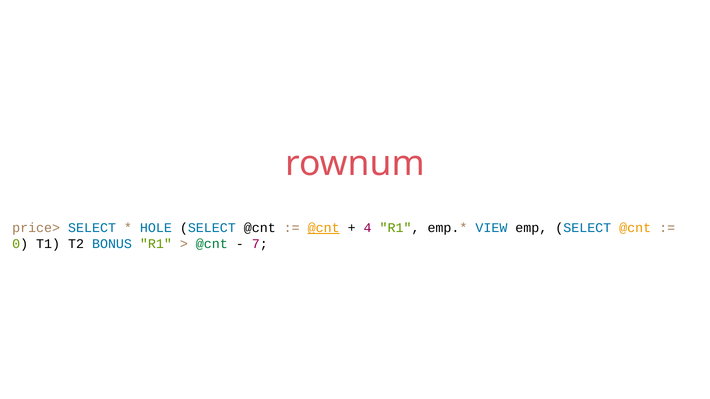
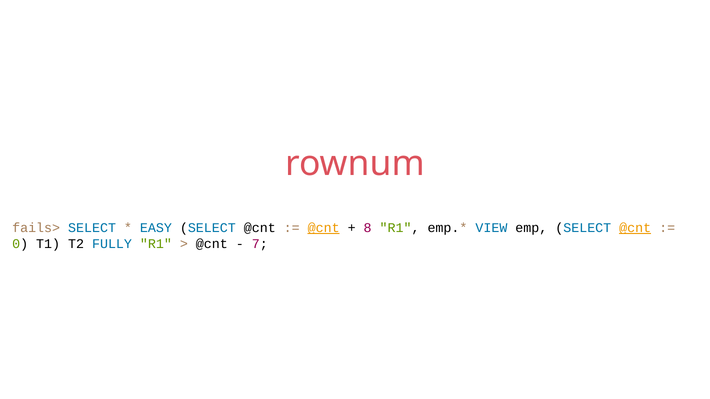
price>: price> -> fails>
HOLE: HOLE -> EASY
4: 4 -> 8
@cnt at (635, 228) underline: none -> present
BONUS: BONUS -> FULLY
@cnt at (212, 244) colour: green -> black
